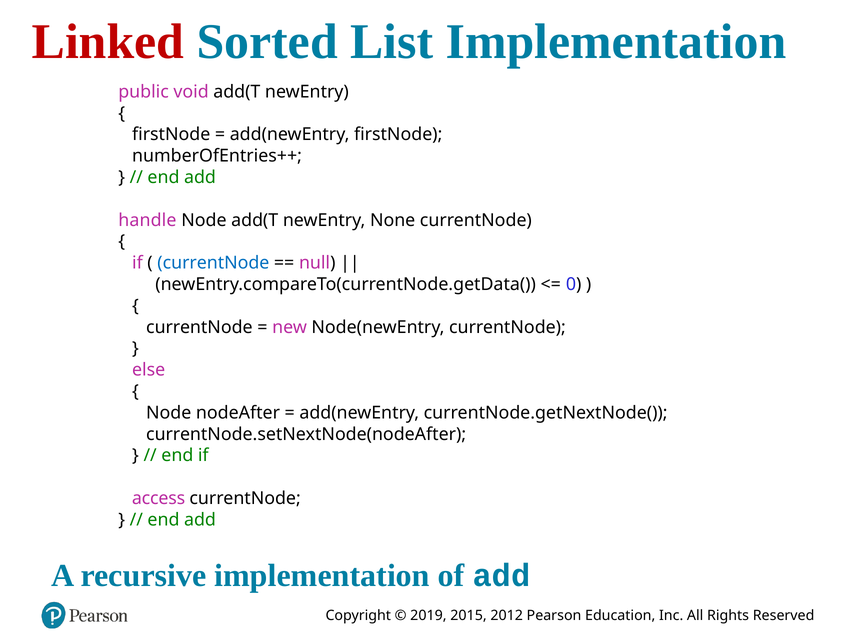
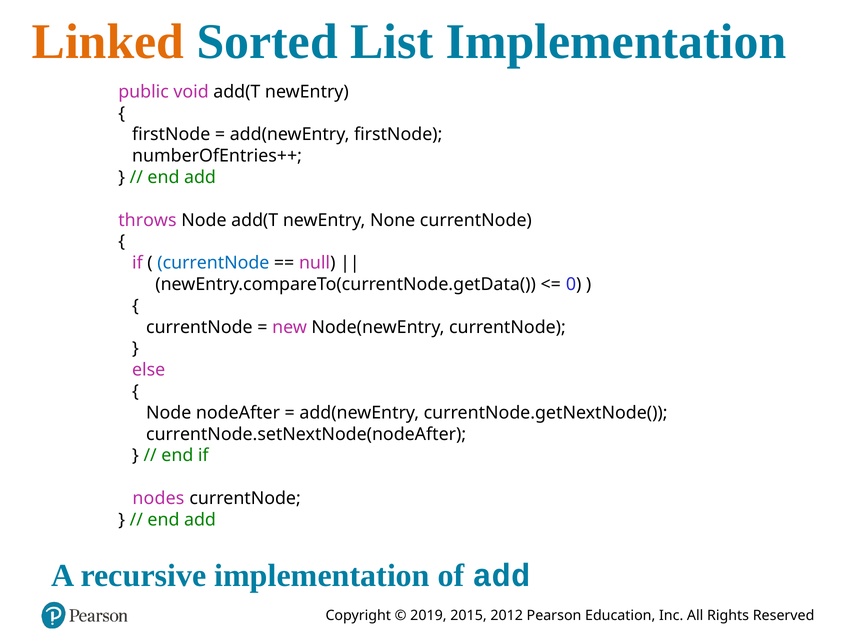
Linked colour: red -> orange
handle: handle -> throws
access: access -> nodes
